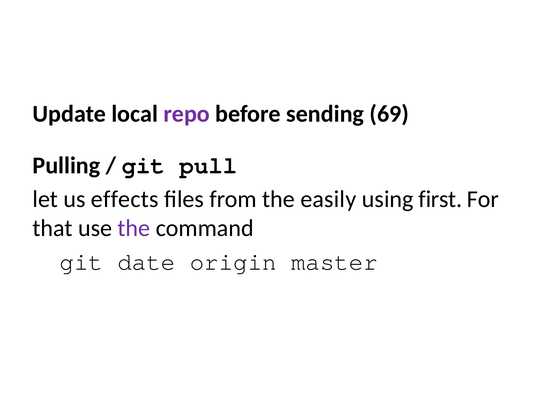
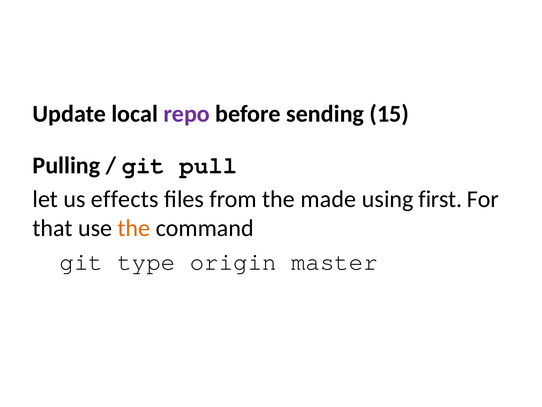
69: 69 -> 15
easily: easily -> made
the at (134, 228) colour: purple -> orange
date: date -> type
